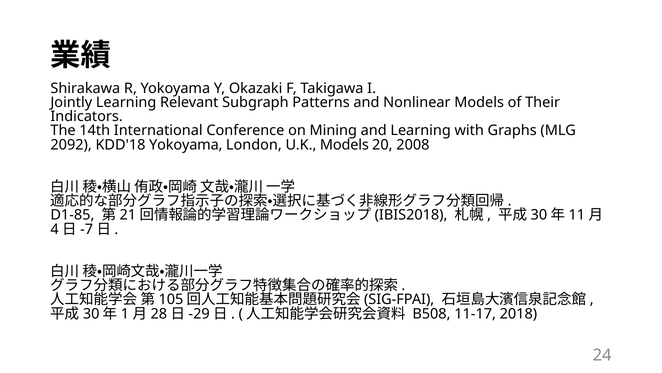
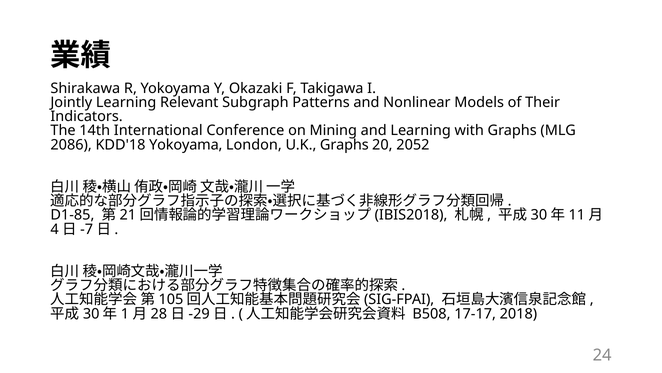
2092: 2092 -> 2086
U.K Models: Models -> Graphs
2008: 2008 -> 2052
11-17: 11-17 -> 17-17
